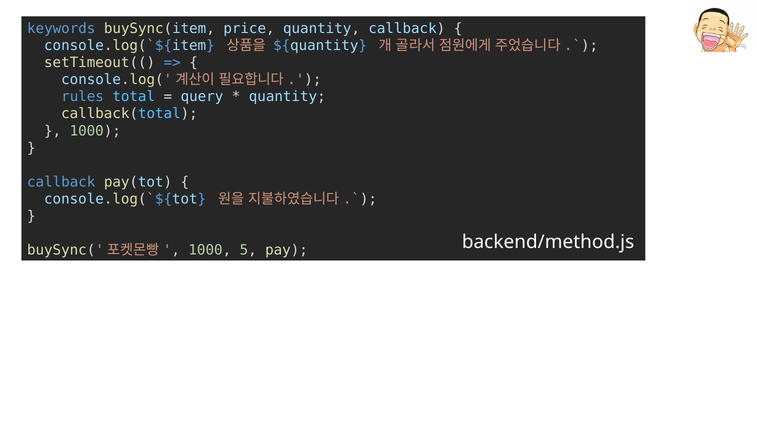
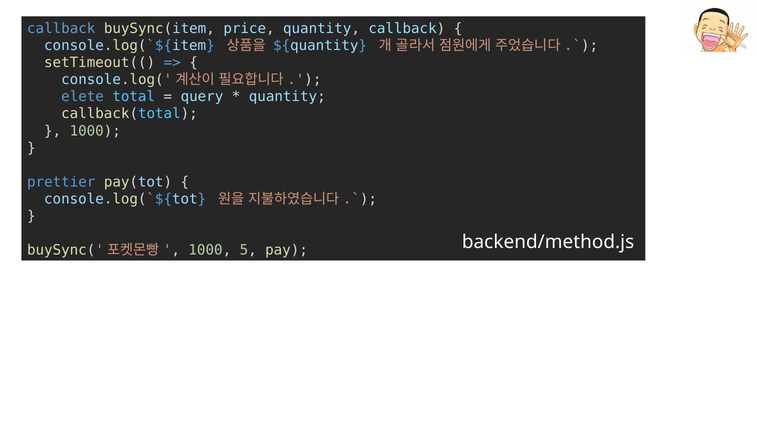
keywords at (61, 29): keywords -> callback
rules: rules -> elete
callback at (61, 182): callback -> prettier
